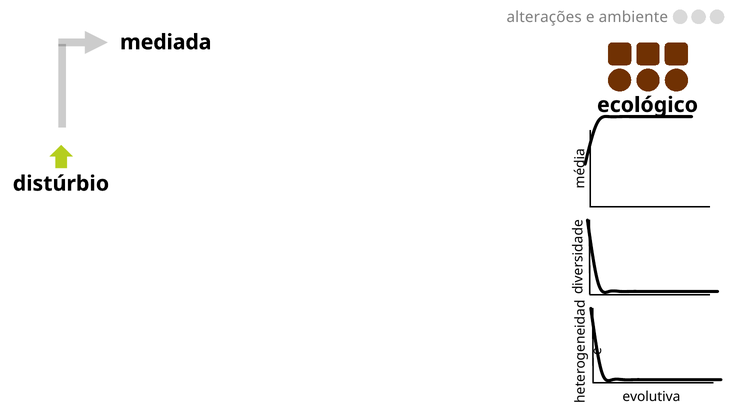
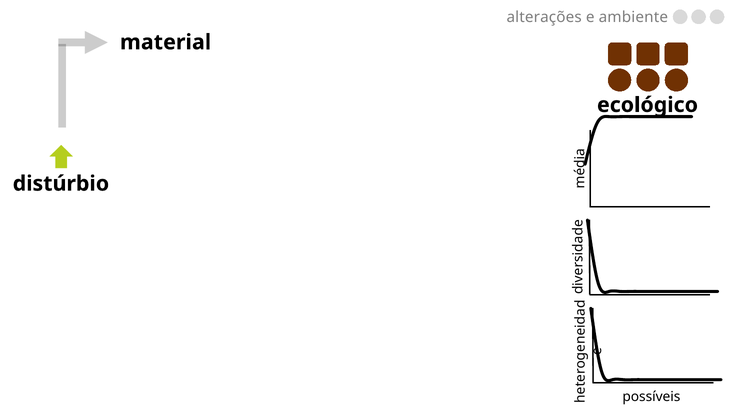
mediada: mediada -> material
evolutiva: evolutiva -> possíveis
